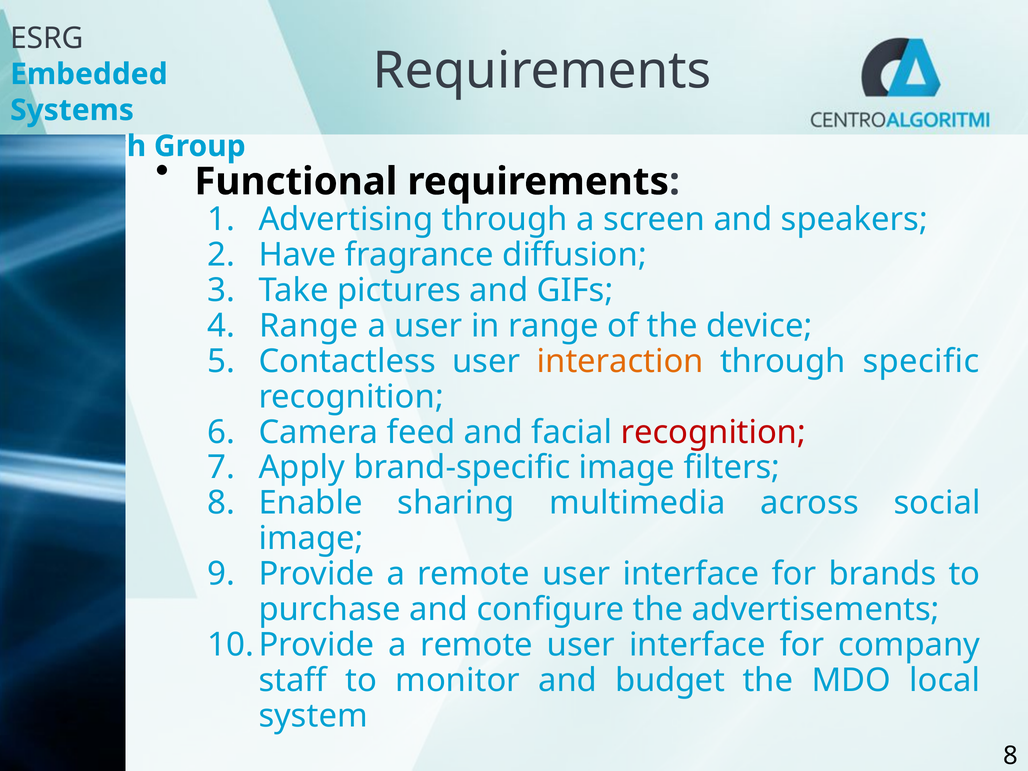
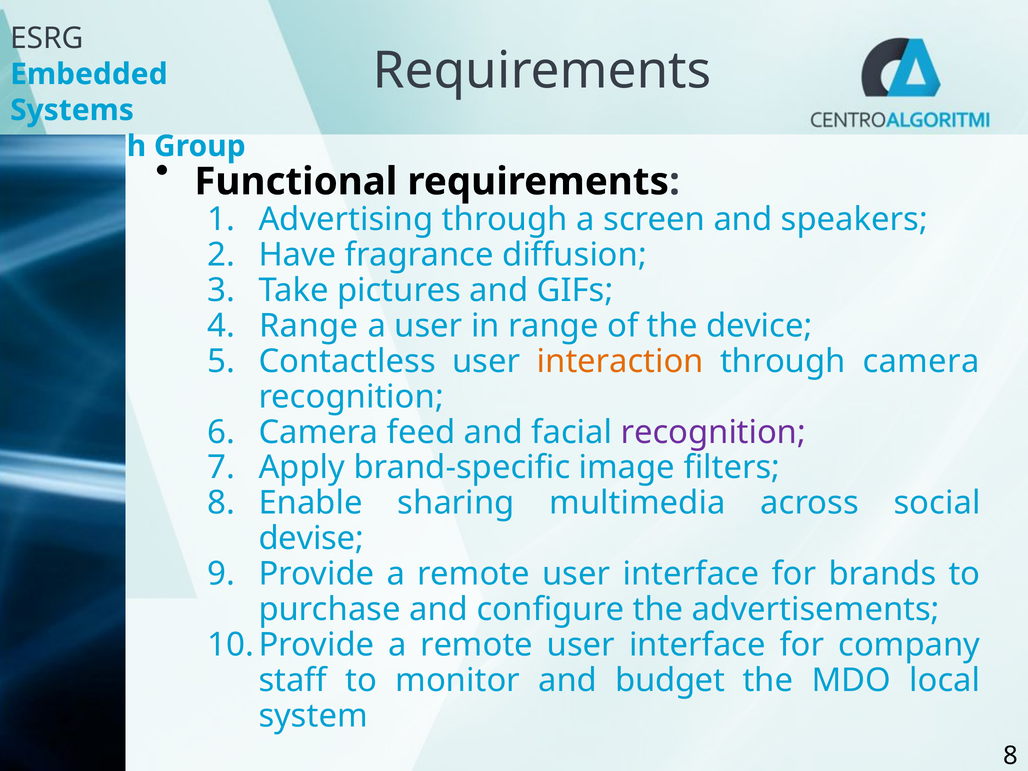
through specific: specific -> camera
recognition at (713, 432) colour: red -> purple
image at (311, 539): image -> devise
